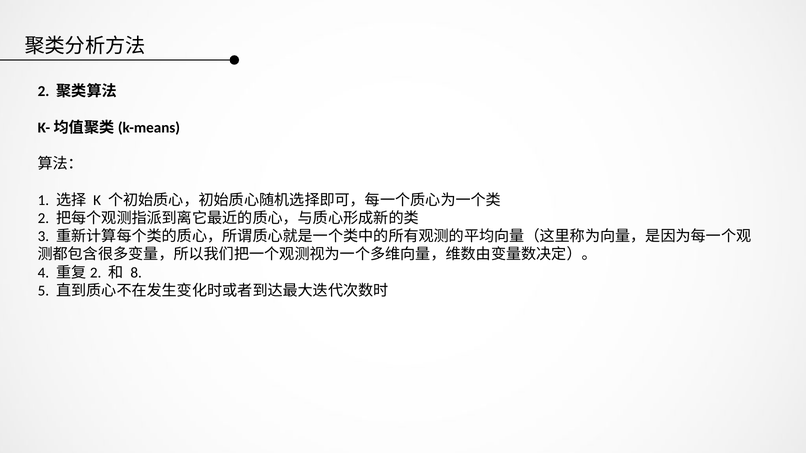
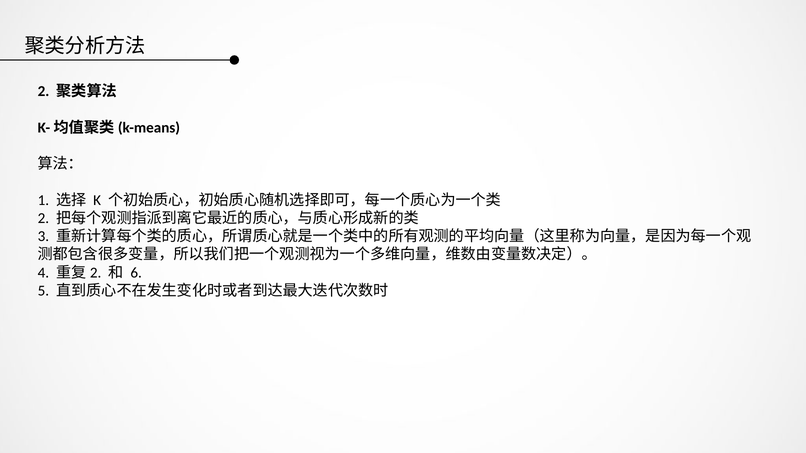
8: 8 -> 6
